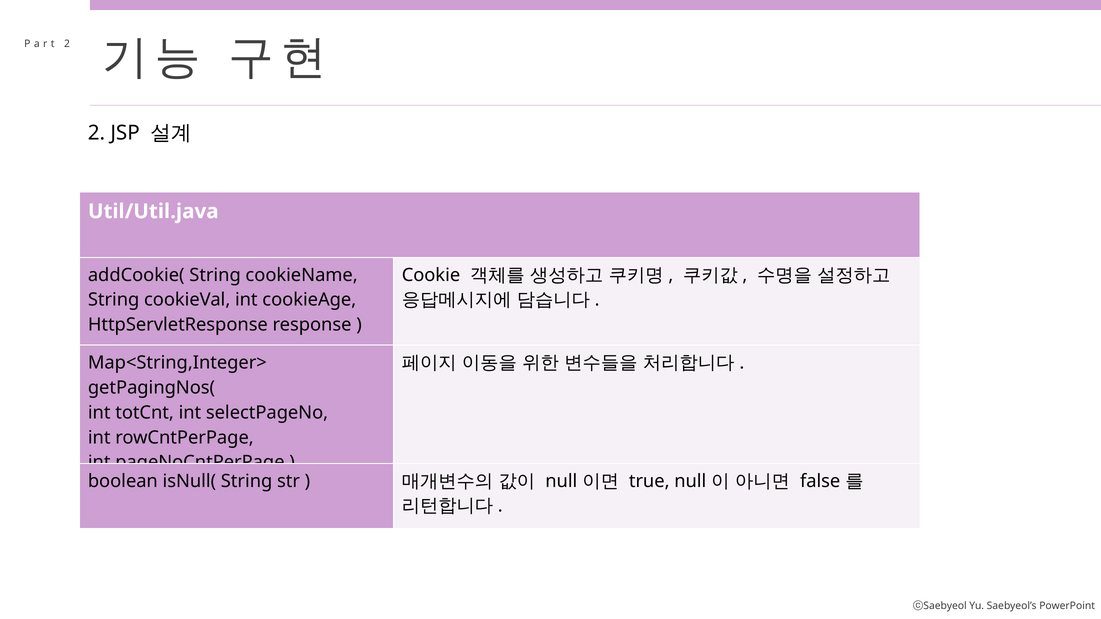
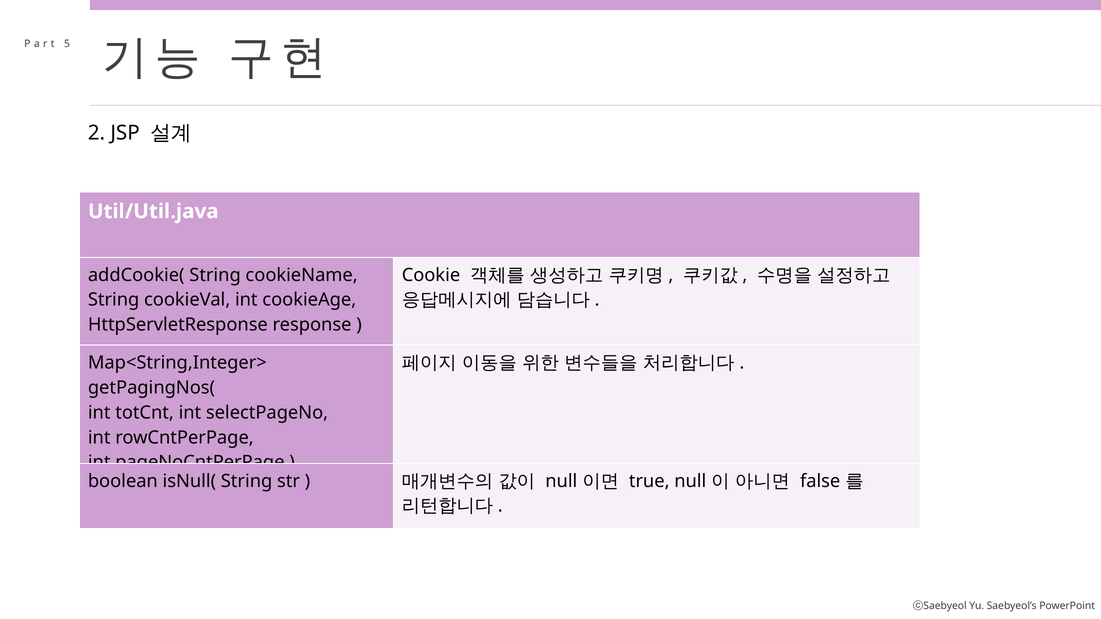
2 at (67, 44): 2 -> 5
